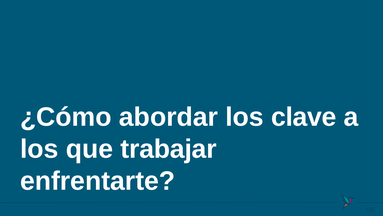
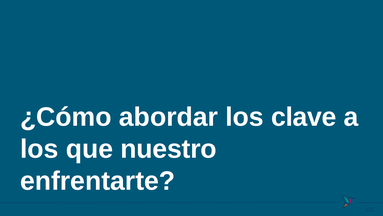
trabajar: trabajar -> nuestro
